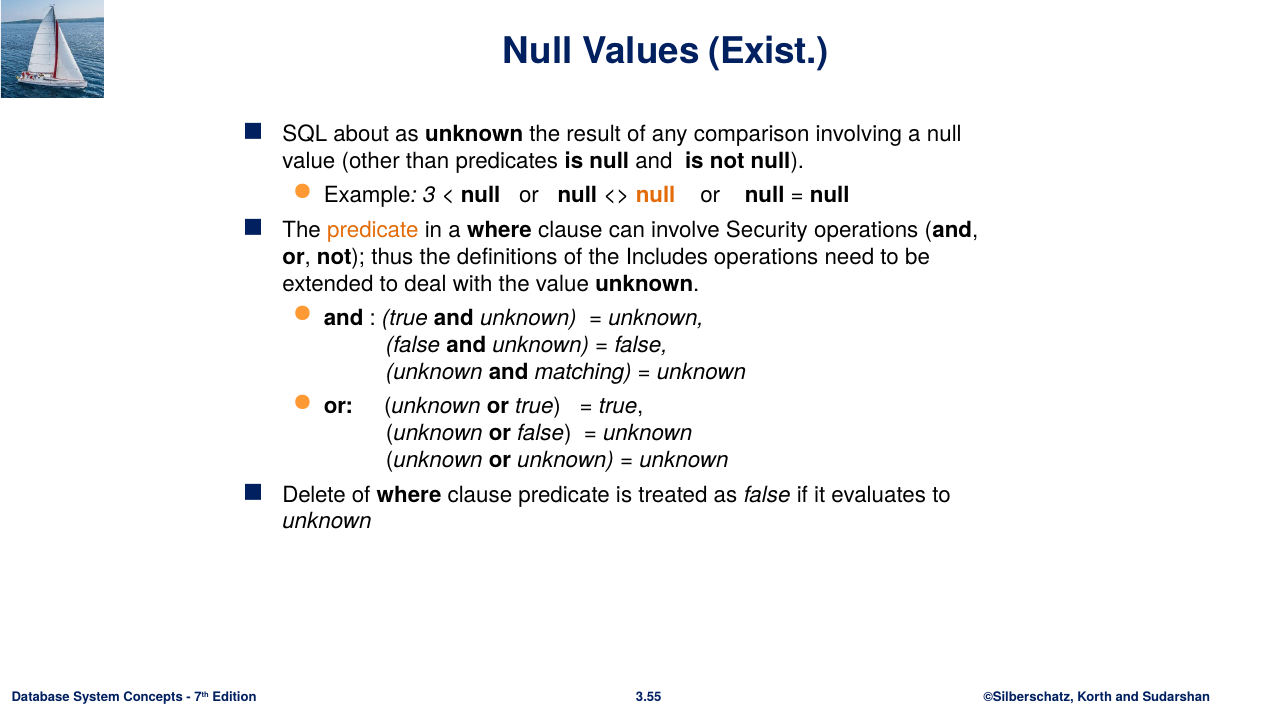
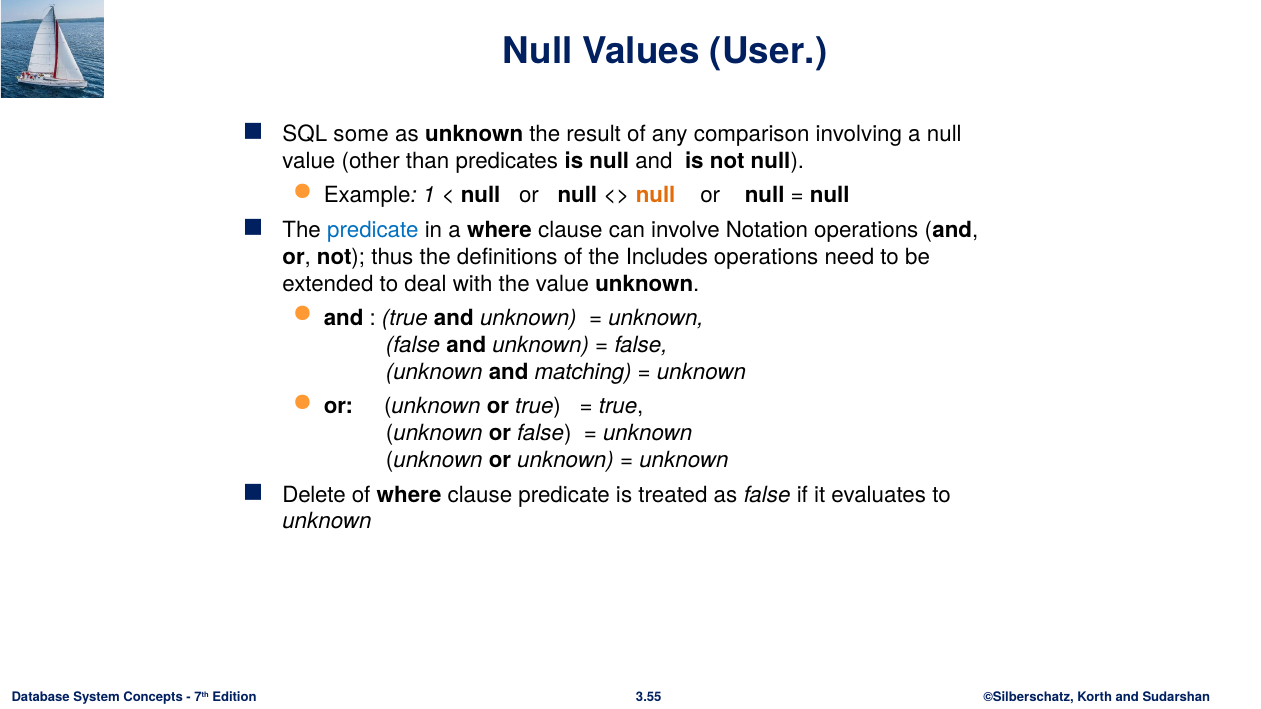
Exist: Exist -> User
about: about -> some
3: 3 -> 1
predicate at (373, 230) colour: orange -> blue
Security: Security -> Notation
